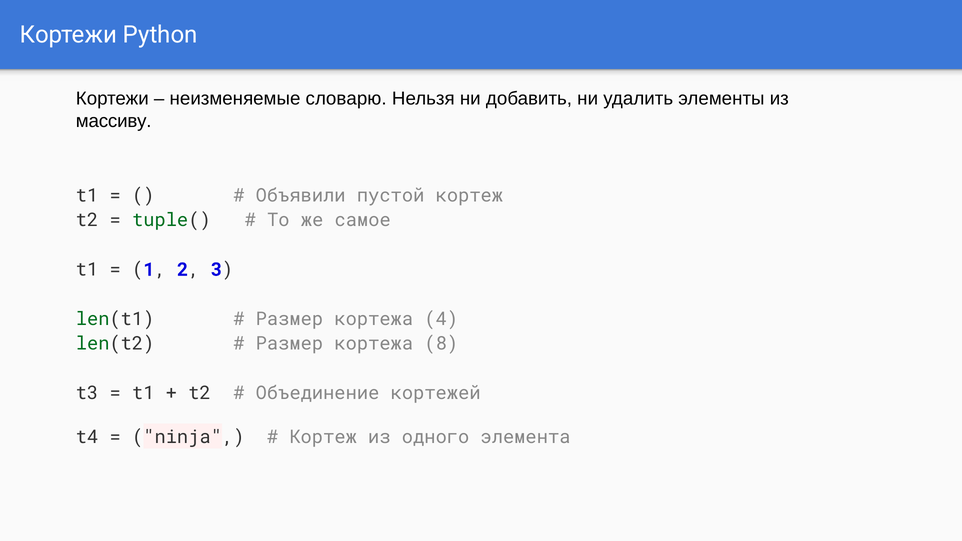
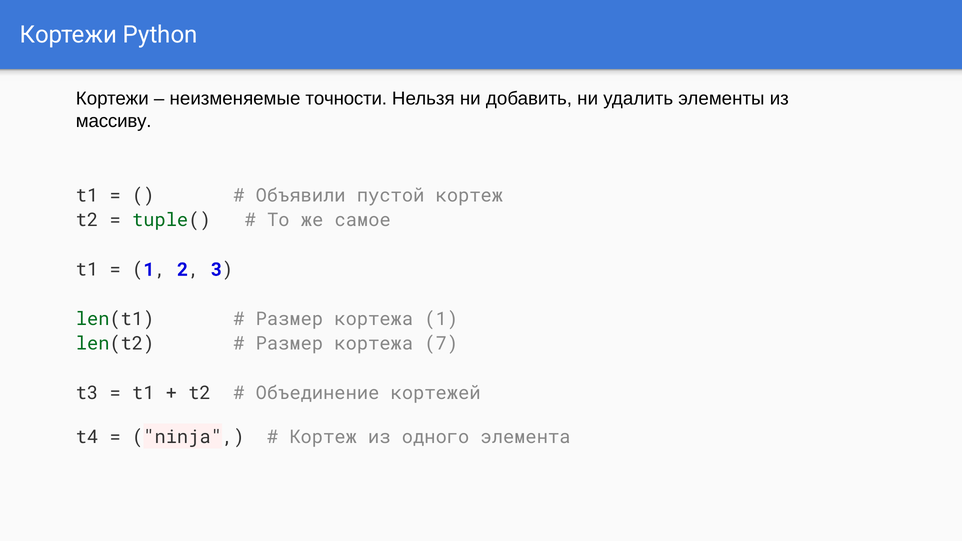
словарю: словарю -> точности
кортежа 4: 4 -> 1
8: 8 -> 7
